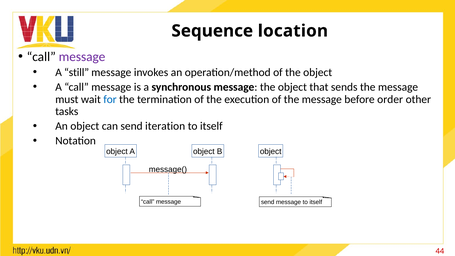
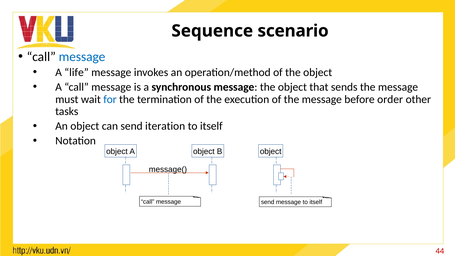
location: location -> scenario
message at (82, 57) colour: purple -> blue
still: still -> life
